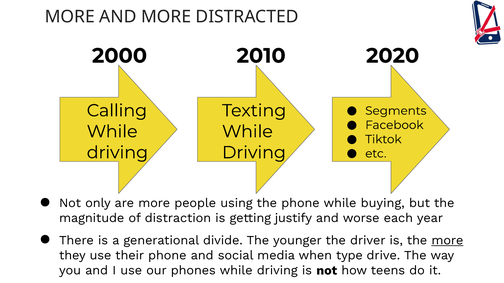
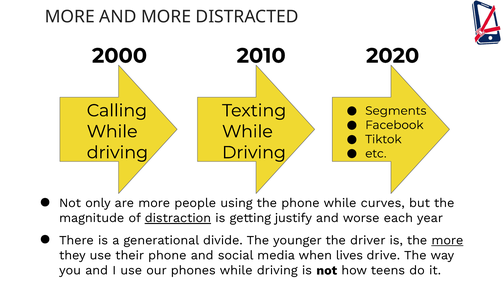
buying: buying -> curves
distraction underline: none -> present
type: type -> lives
